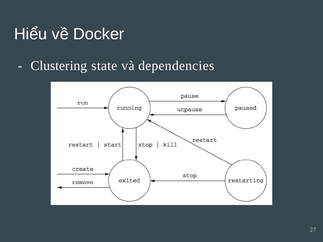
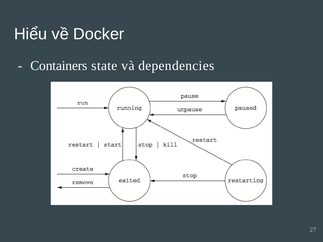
Clustering: Clustering -> Containers
